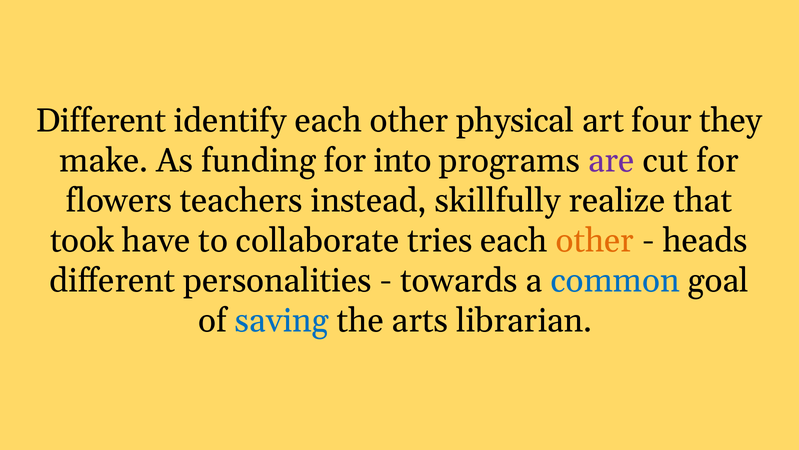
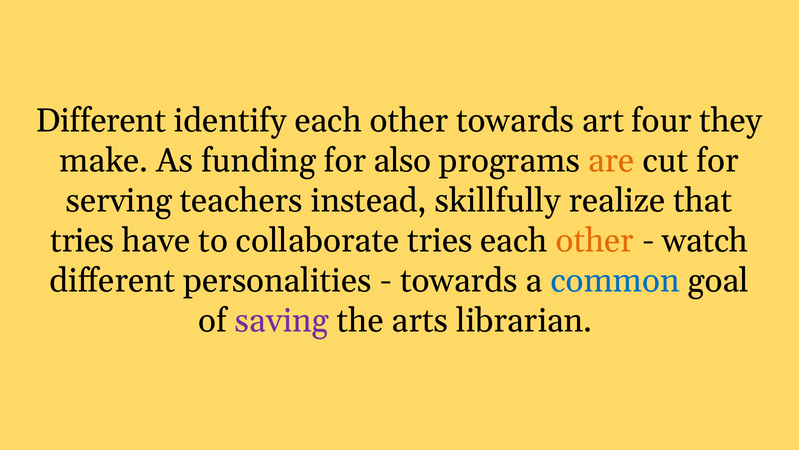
other physical: physical -> towards
into: into -> also
are colour: purple -> orange
flowers: flowers -> serving
took at (82, 240): took -> tries
heads: heads -> watch
saving colour: blue -> purple
